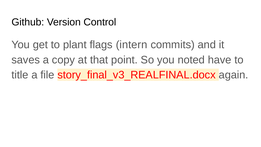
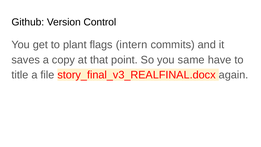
noted: noted -> same
